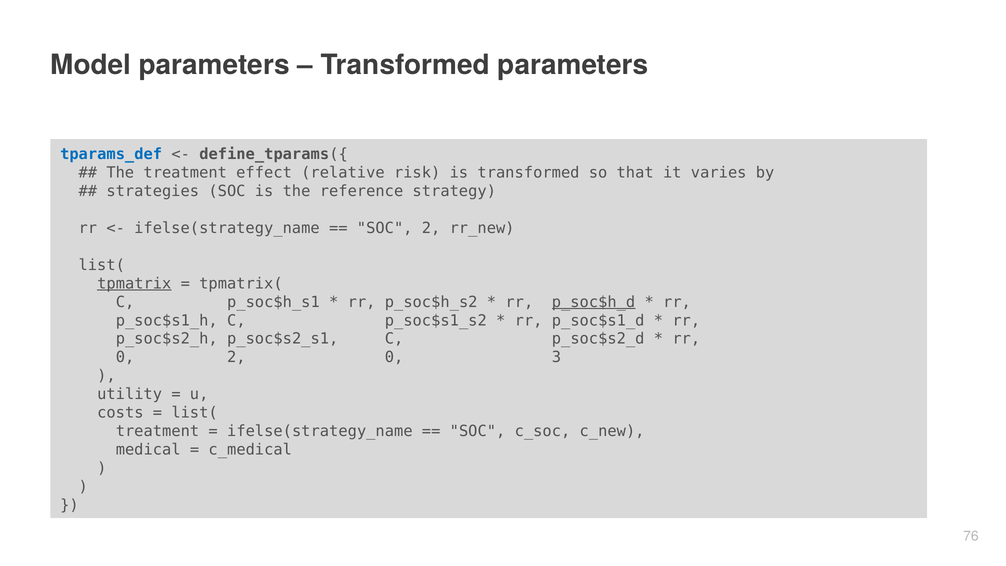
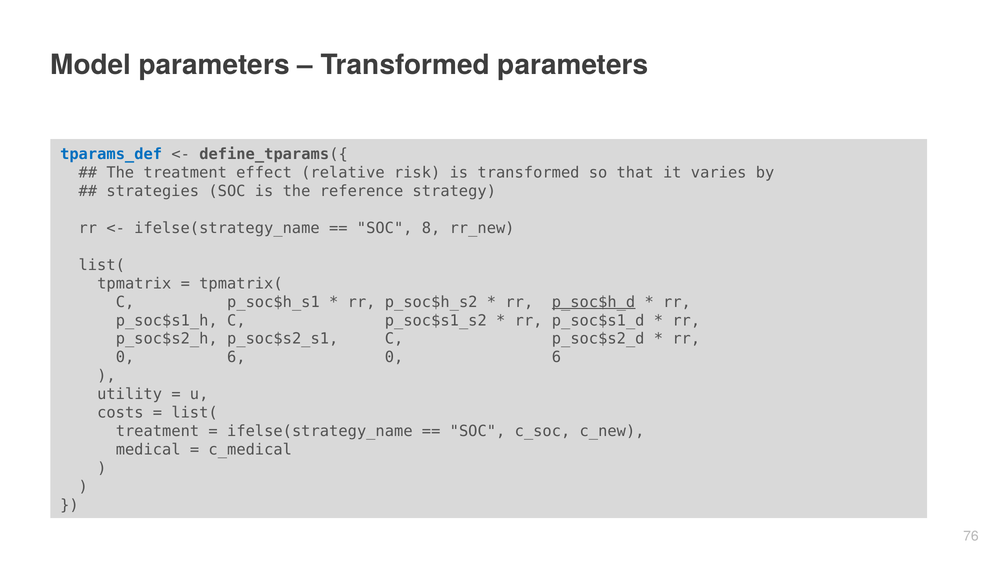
SOC 2: 2 -> 8
tpmatrix underline: present -> none
2 at (236, 357): 2 -> 6
3 at (556, 357): 3 -> 6
